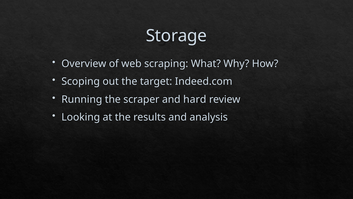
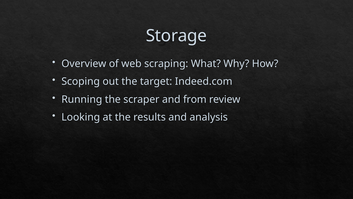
hard: hard -> from
